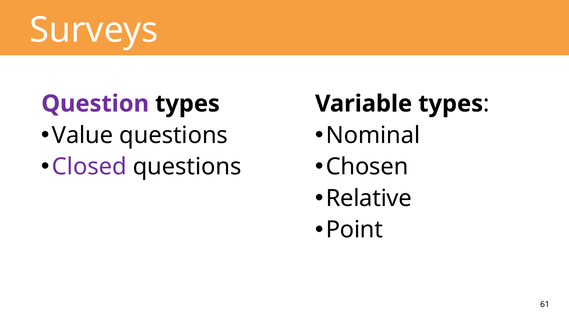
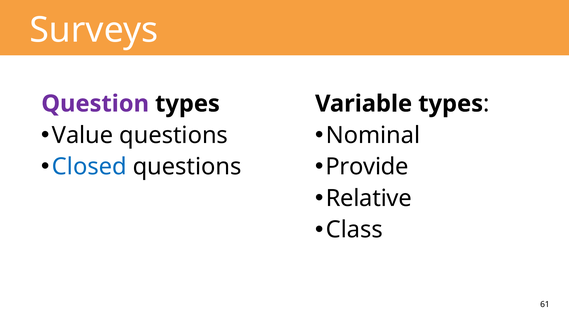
Closed colour: purple -> blue
Chosen: Chosen -> Provide
Point: Point -> Class
